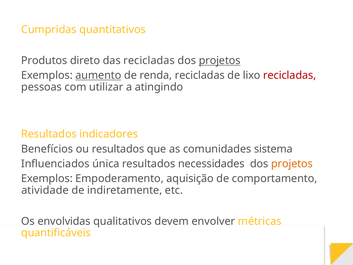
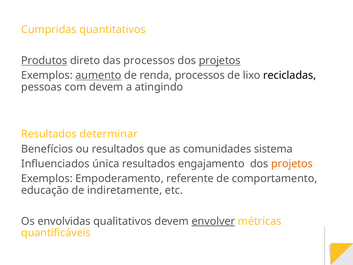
Produtos underline: none -> present
das recicladas: recicladas -> processos
renda recicladas: recicladas -> processos
recicladas at (290, 75) colour: red -> black
com utilizar: utilizar -> devem
indicadores: indicadores -> determinar
necessidades: necessidades -> engajamento
aquisição: aquisição -> referente
atividade: atividade -> educação
envolver underline: none -> present
